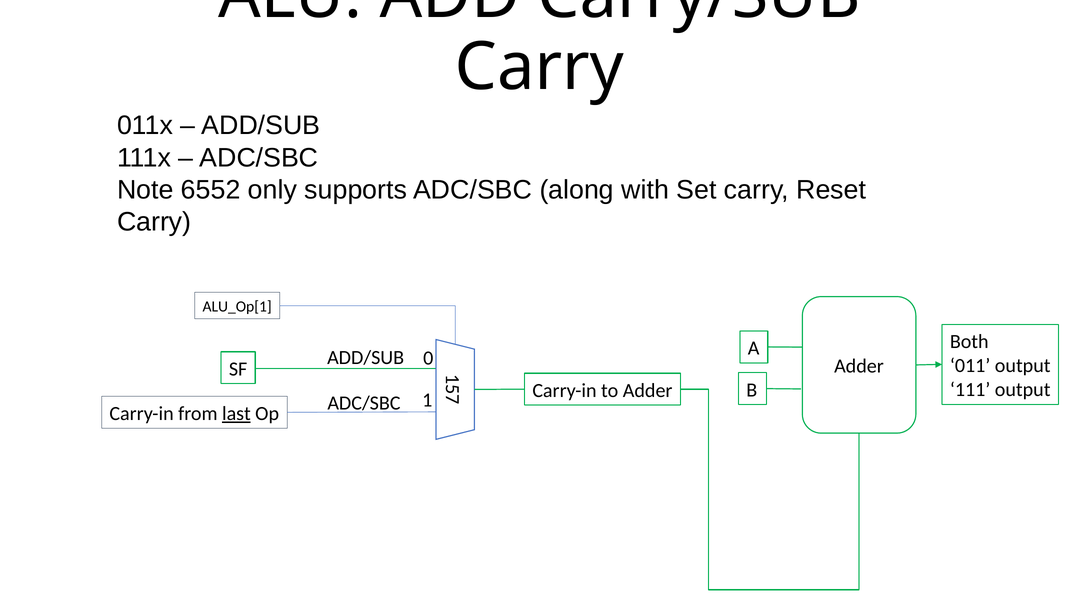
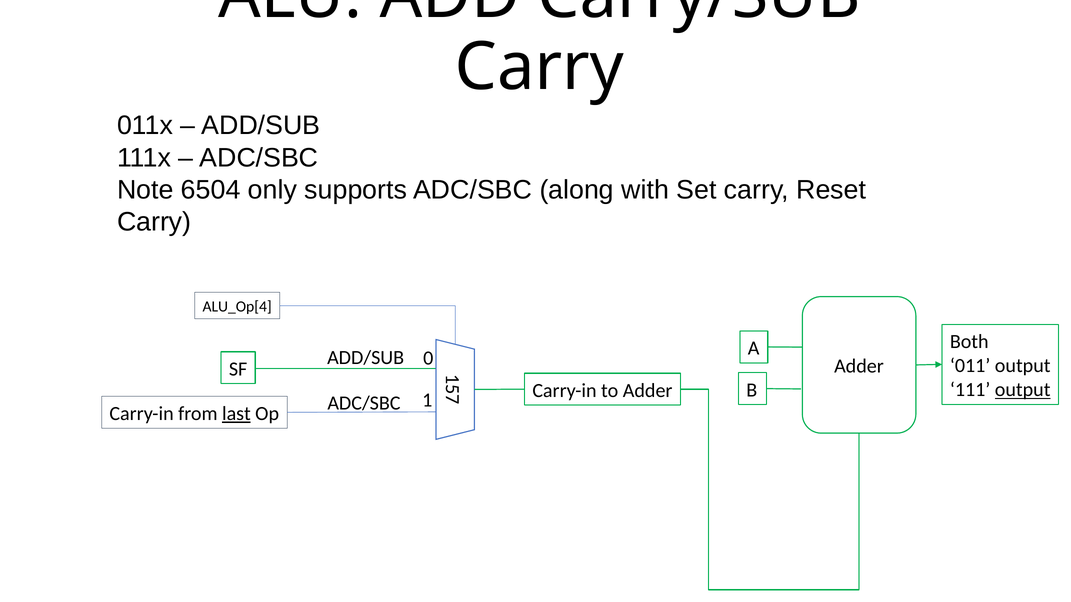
6552: 6552 -> 6504
ALU_Op[1: ALU_Op[1 -> ALU_Op[4
output at (1023, 390) underline: none -> present
